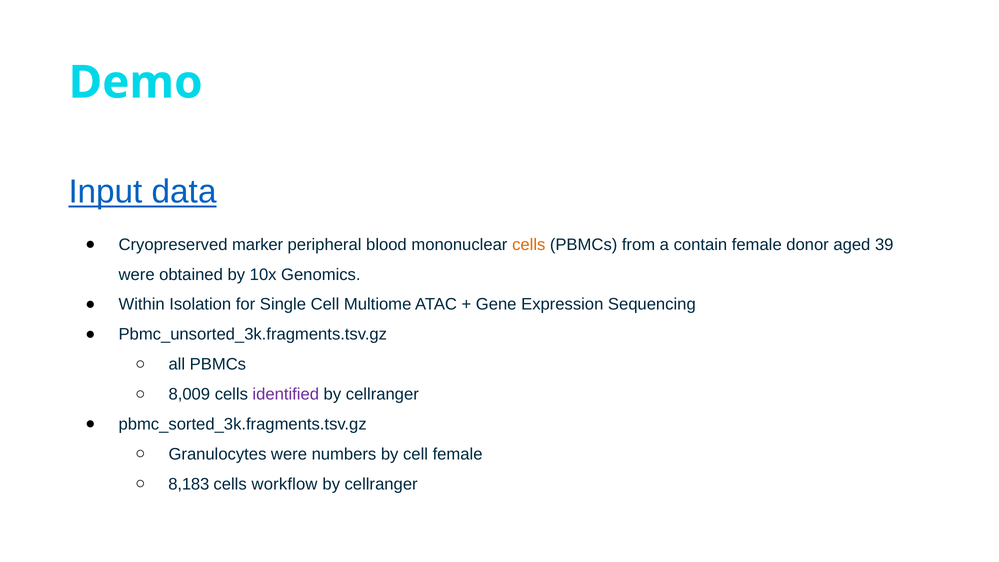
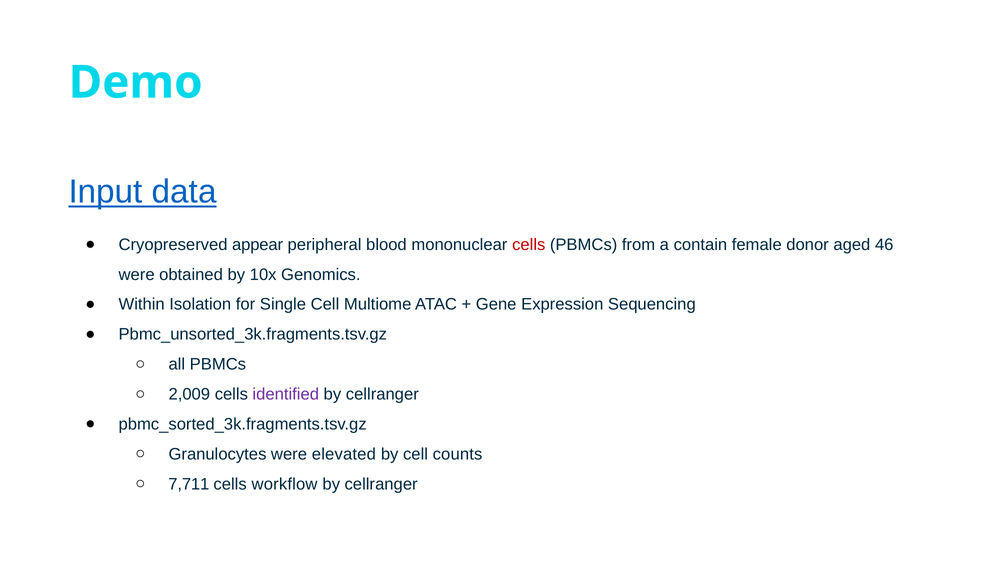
marker: marker -> appear
cells at (529, 245) colour: orange -> red
39: 39 -> 46
8,009: 8,009 -> 2,009
numbers: numbers -> elevated
cell female: female -> counts
8,183: 8,183 -> 7,711
